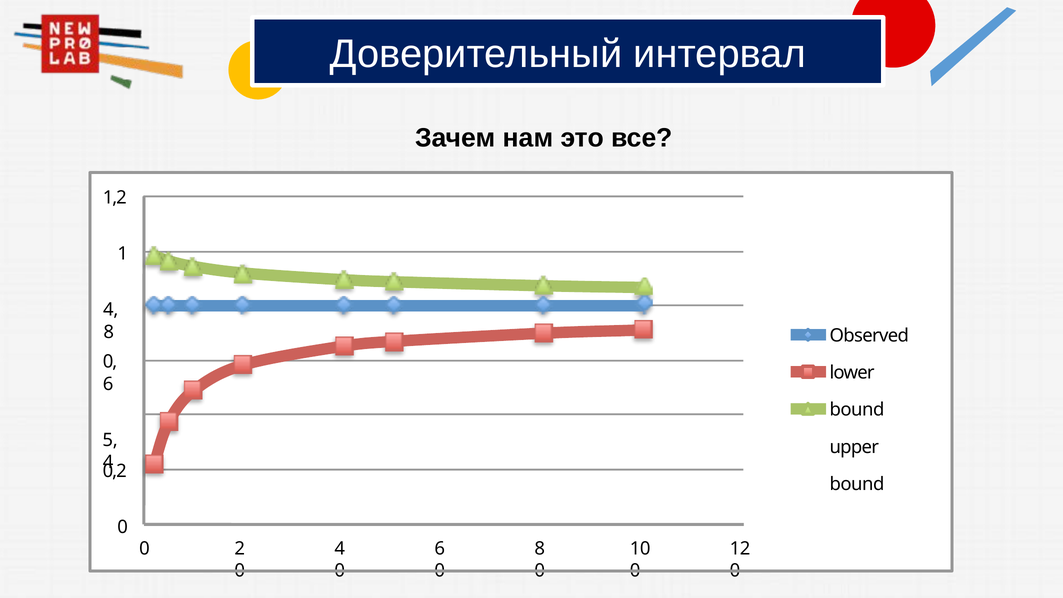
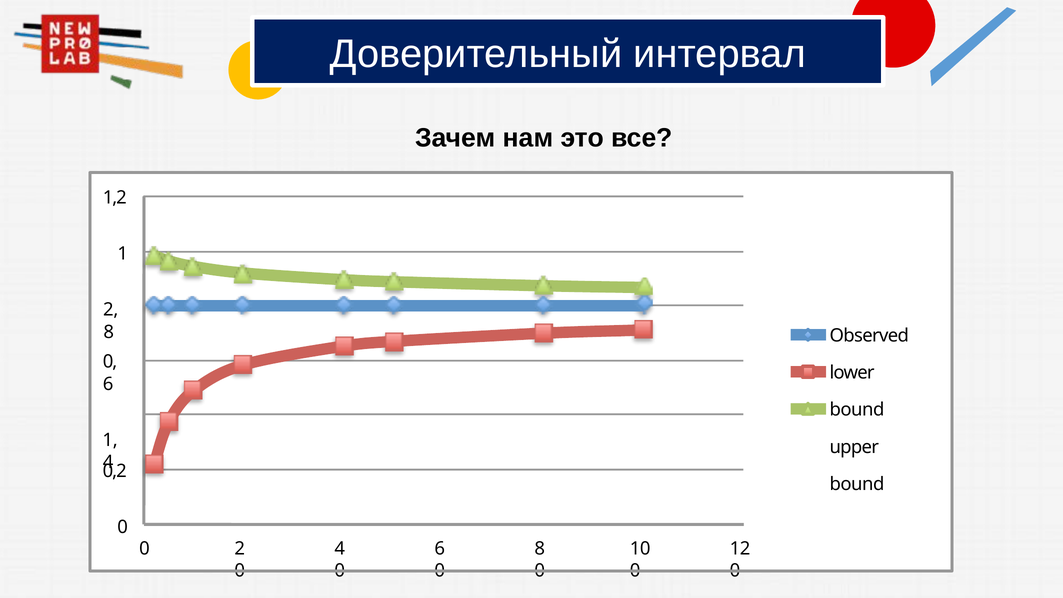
4 at (111, 310): 4 -> 2
5 at (110, 440): 5 -> 1
